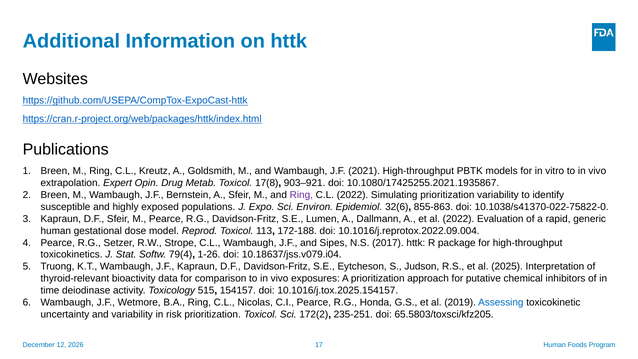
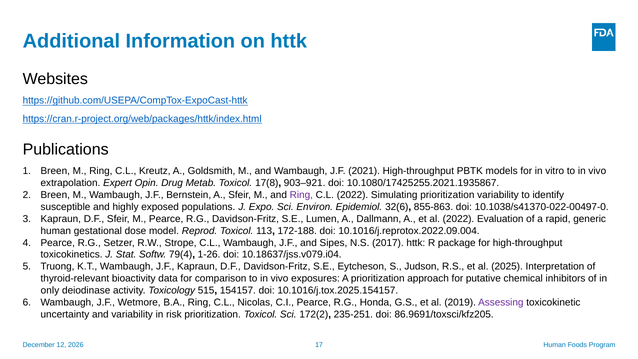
10.1038/s41370-022-75822-0: 10.1038/s41370-022-75822-0 -> 10.1038/s41370-022-00497-0
time: time -> only
Assessing colour: blue -> purple
65.5803/toxsci/kfz205: 65.5803/toxsci/kfz205 -> 86.9691/toxsci/kfz205
